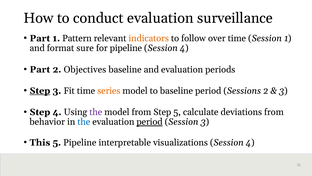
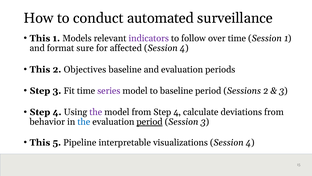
conduct evaluation: evaluation -> automated
Part at (40, 38): Part -> This
Pattern: Pattern -> Models
indicators colour: orange -> purple
for pipeline: pipeline -> affected
Part at (40, 69): Part -> This
Step at (40, 91) underline: present -> none
series colour: orange -> purple
from Step 5: 5 -> 4
